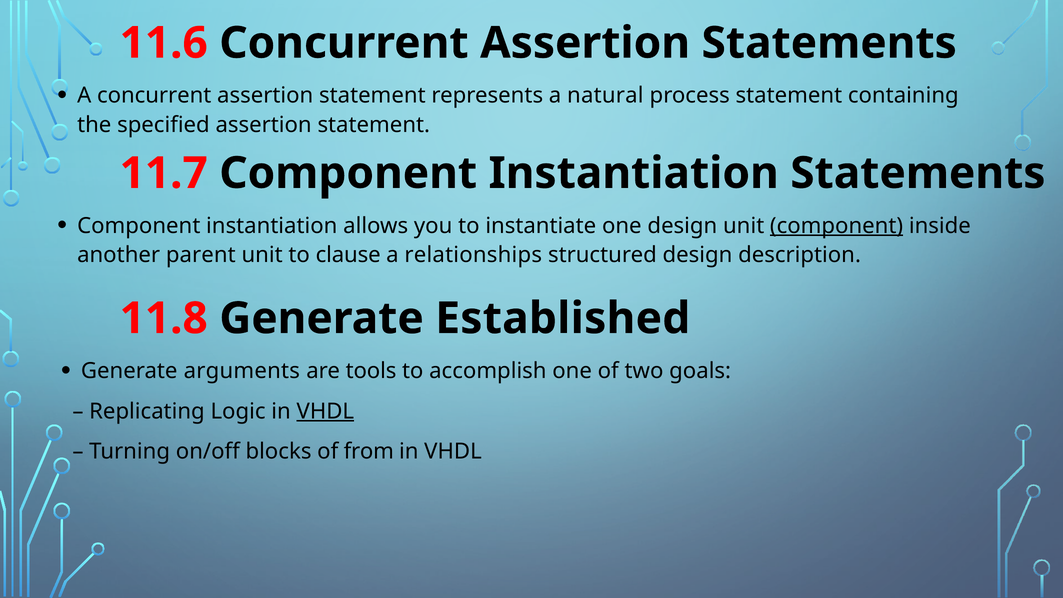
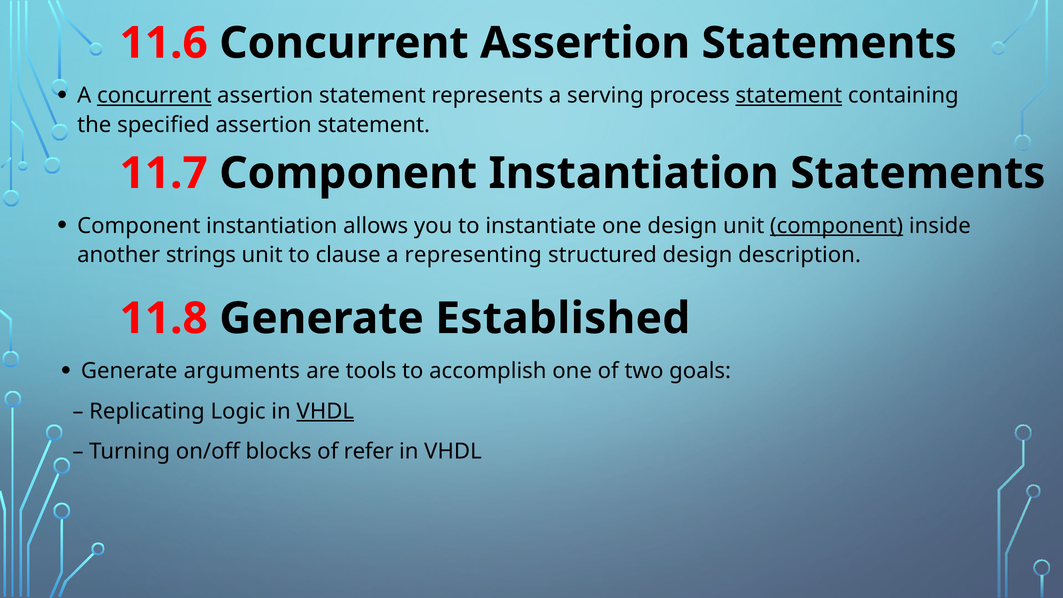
concurrent at (154, 96) underline: none -> present
natural: natural -> serving
statement at (789, 96) underline: none -> present
parent: parent -> strings
relationships: relationships -> representing
from: from -> refer
